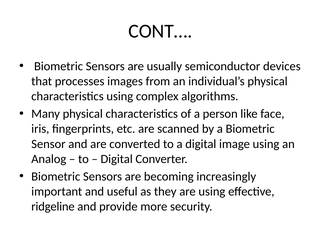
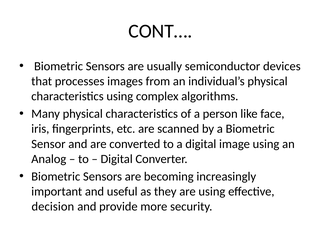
ridgeline: ridgeline -> decision
